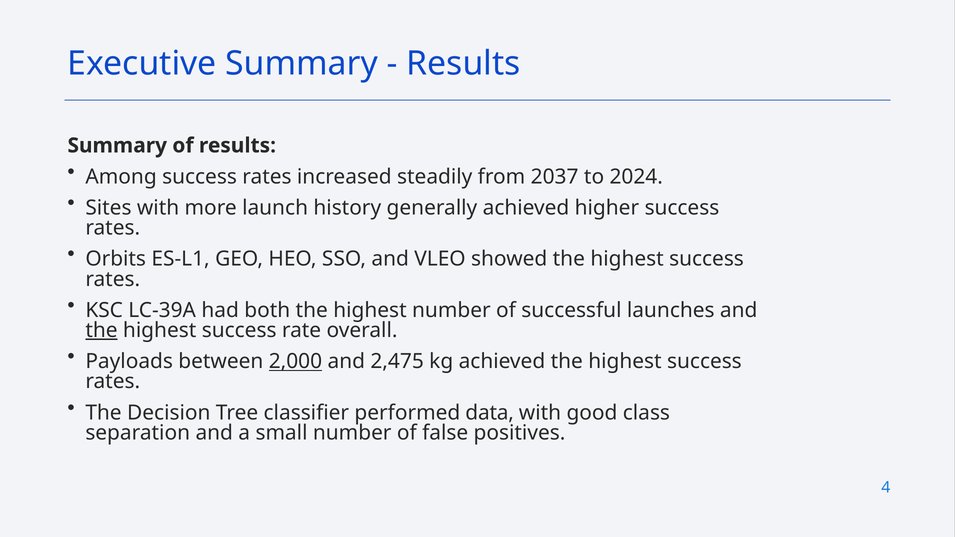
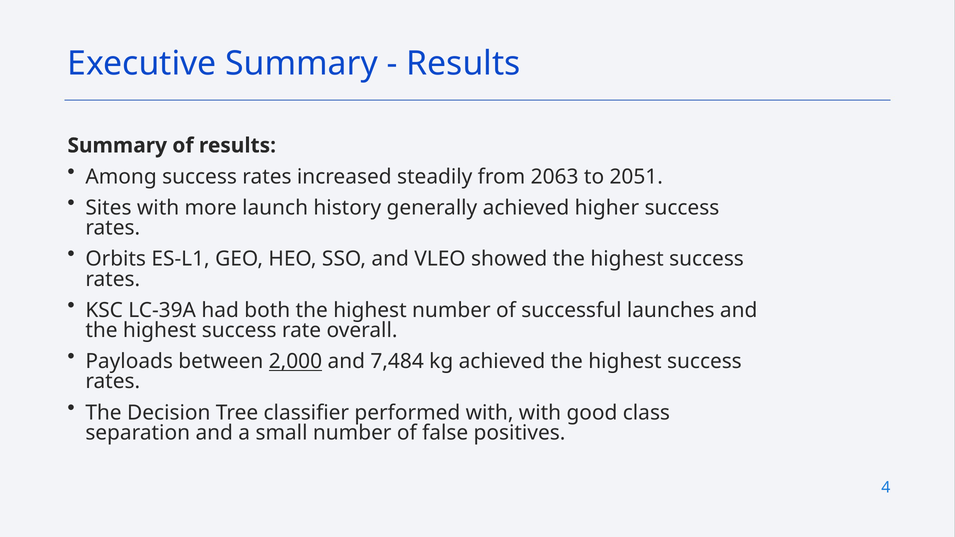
2037: 2037 -> 2063
2024: 2024 -> 2051
the at (101, 330) underline: present -> none
2,475: 2,475 -> 7,484
performed data: data -> with
